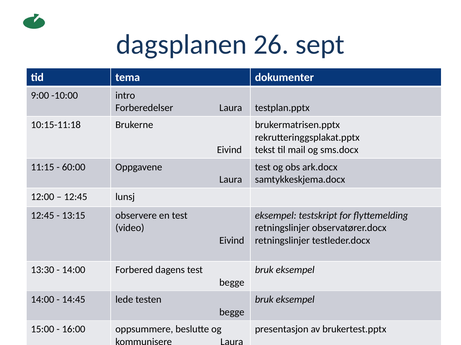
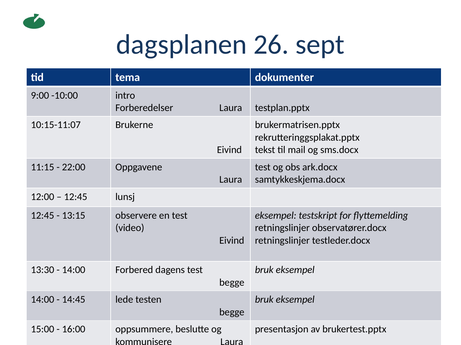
10:15-11:18: 10:15-11:18 -> 10:15-11:07
60:00: 60:00 -> 22:00
